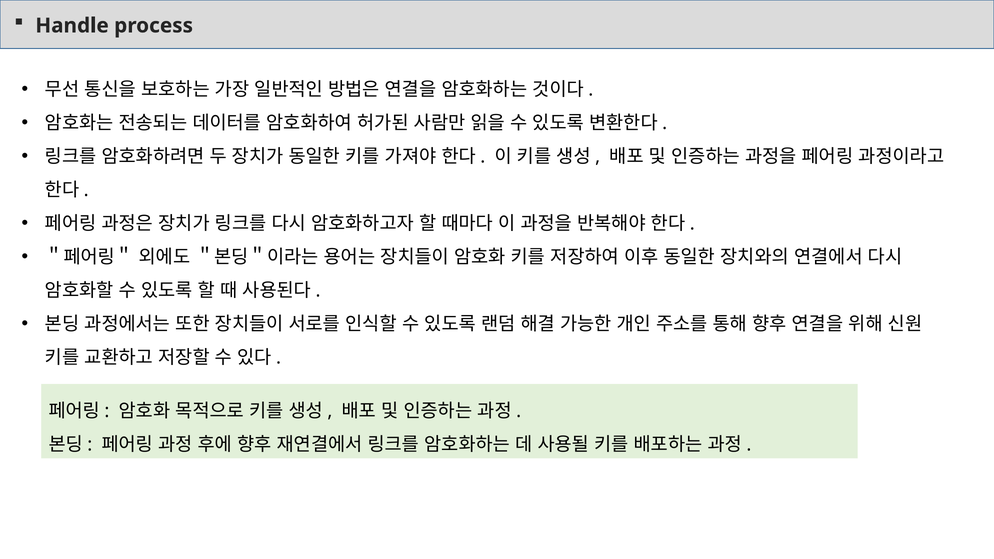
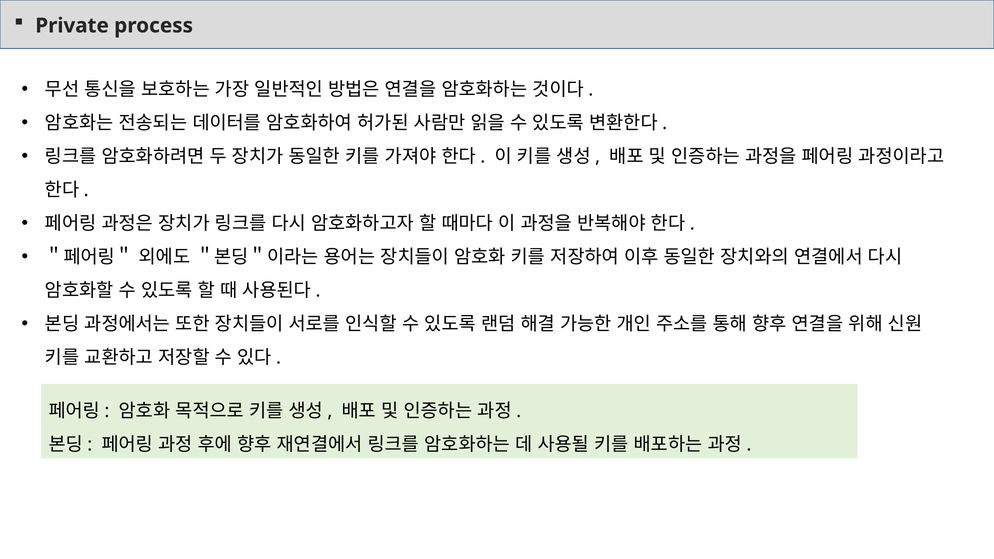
Handle: Handle -> Private
